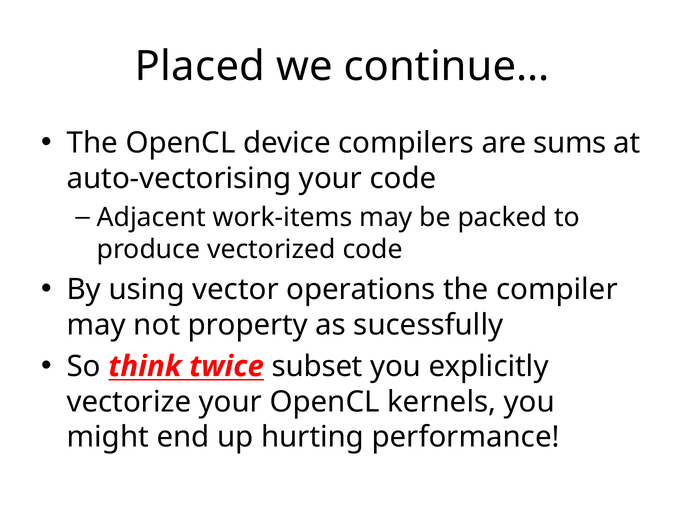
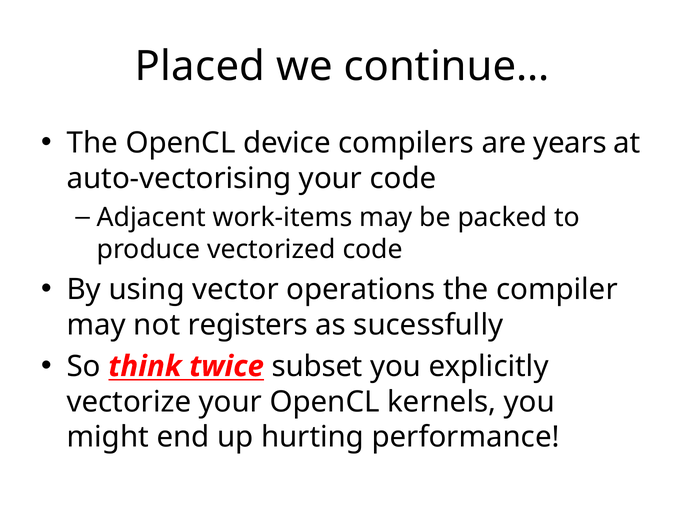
sums: sums -> years
property: property -> registers
